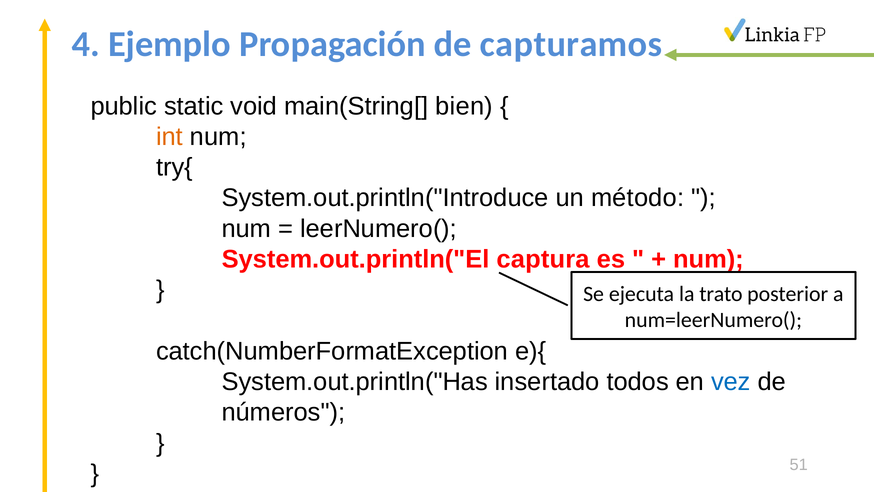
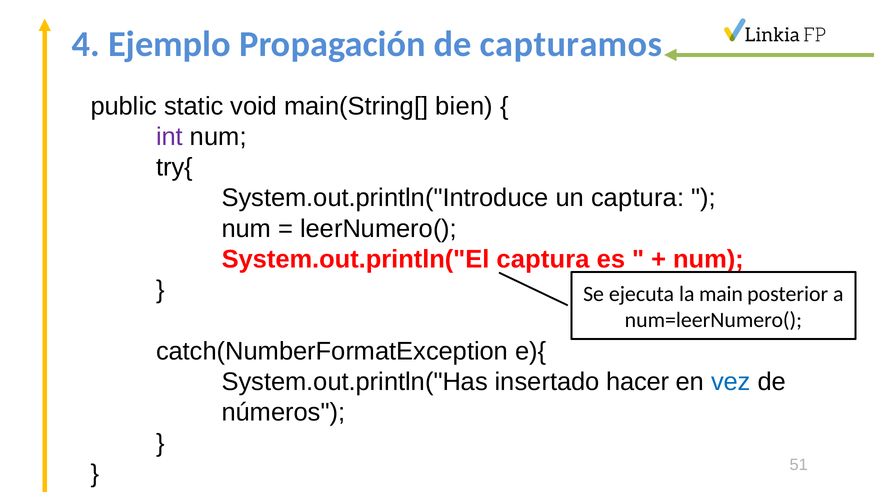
int colour: orange -> purple
un método: método -> captura
trato: trato -> main
todos: todos -> hacer
